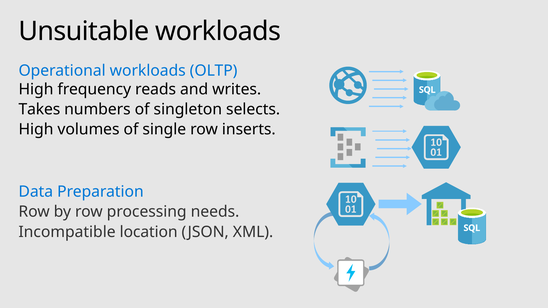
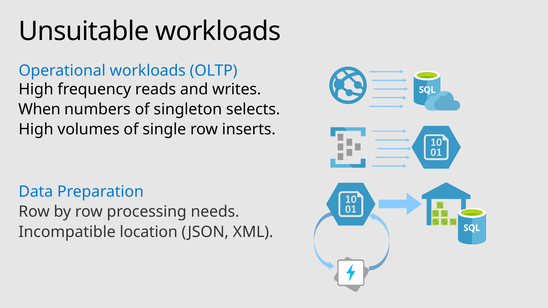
Takes: Takes -> When
